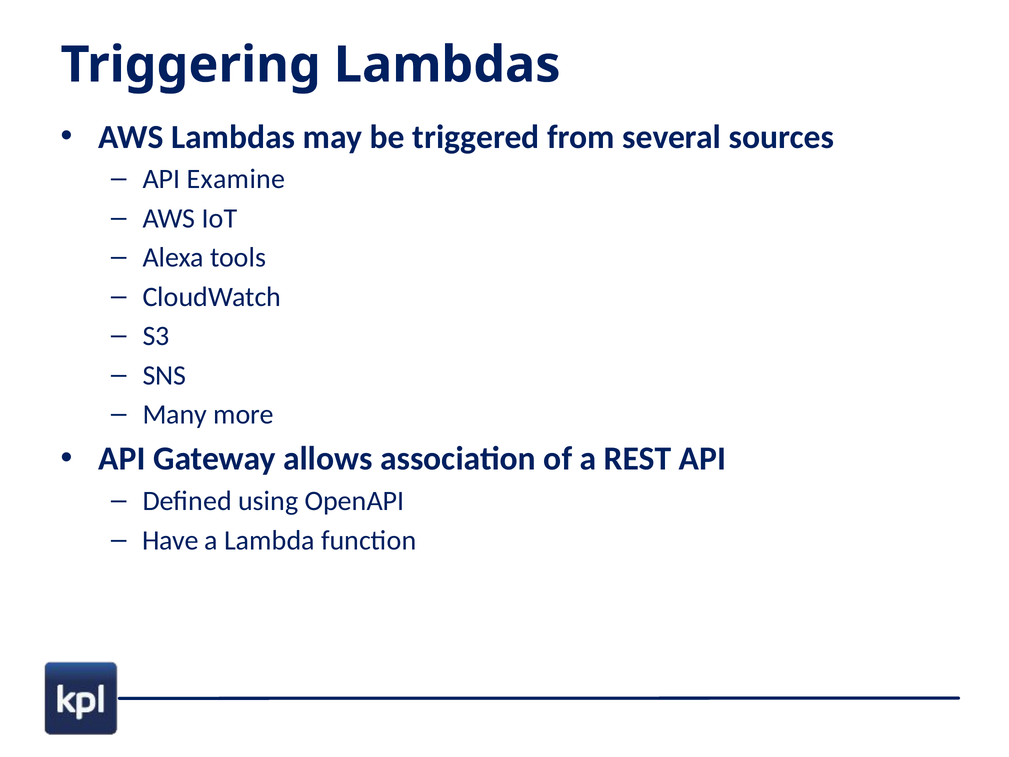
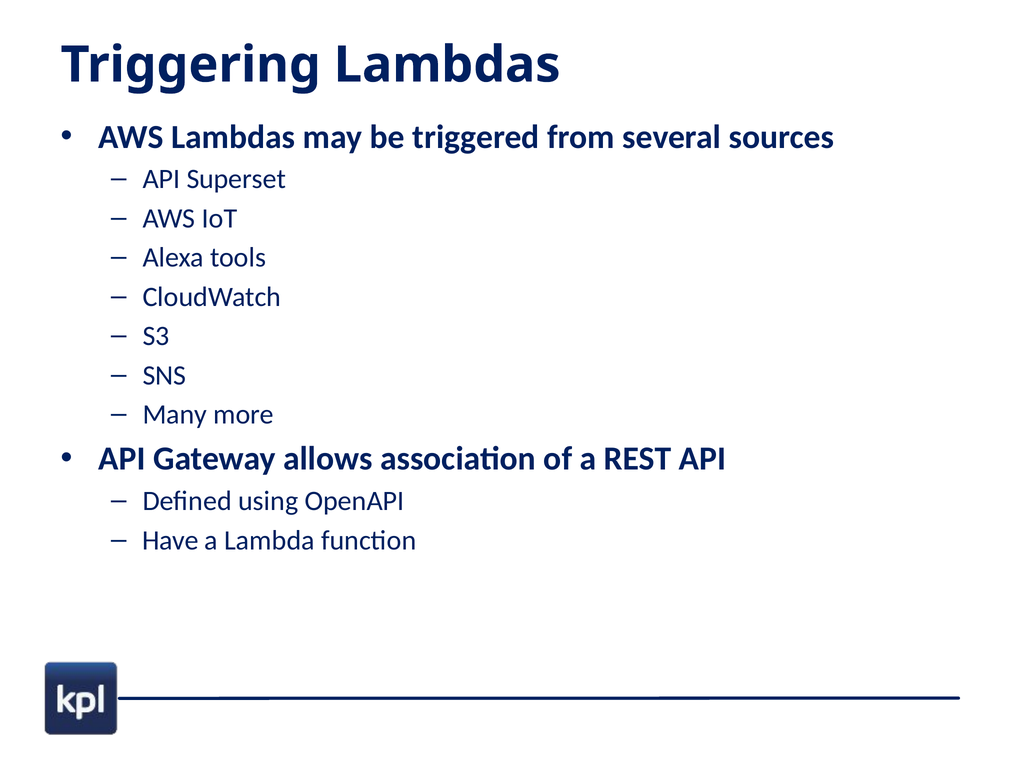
Examine: Examine -> Superset
